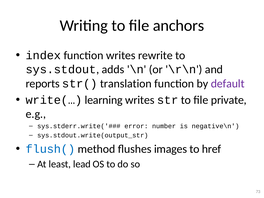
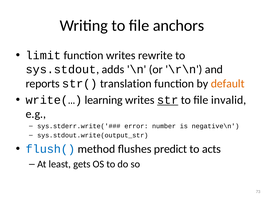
index: index -> limit
default colour: purple -> orange
str underline: none -> present
private: private -> invalid
images: images -> predict
href: href -> acts
lead: lead -> gets
